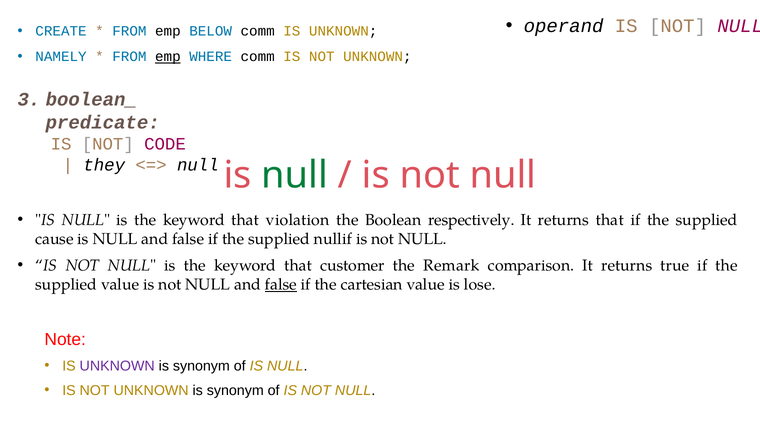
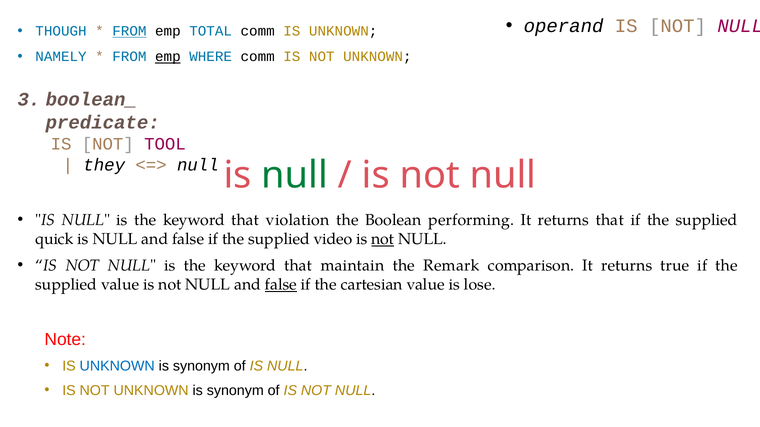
CREATE: CREATE -> THOUGH
FROM at (129, 31) underline: none -> present
BELOW: BELOW -> TOTAL
CODE: CODE -> TOOL
respectively: respectively -> performing
cause: cause -> quick
nullif: nullif -> video
not at (383, 239) underline: none -> present
customer: customer -> maintain
UNKNOWN at (117, 366) colour: purple -> blue
